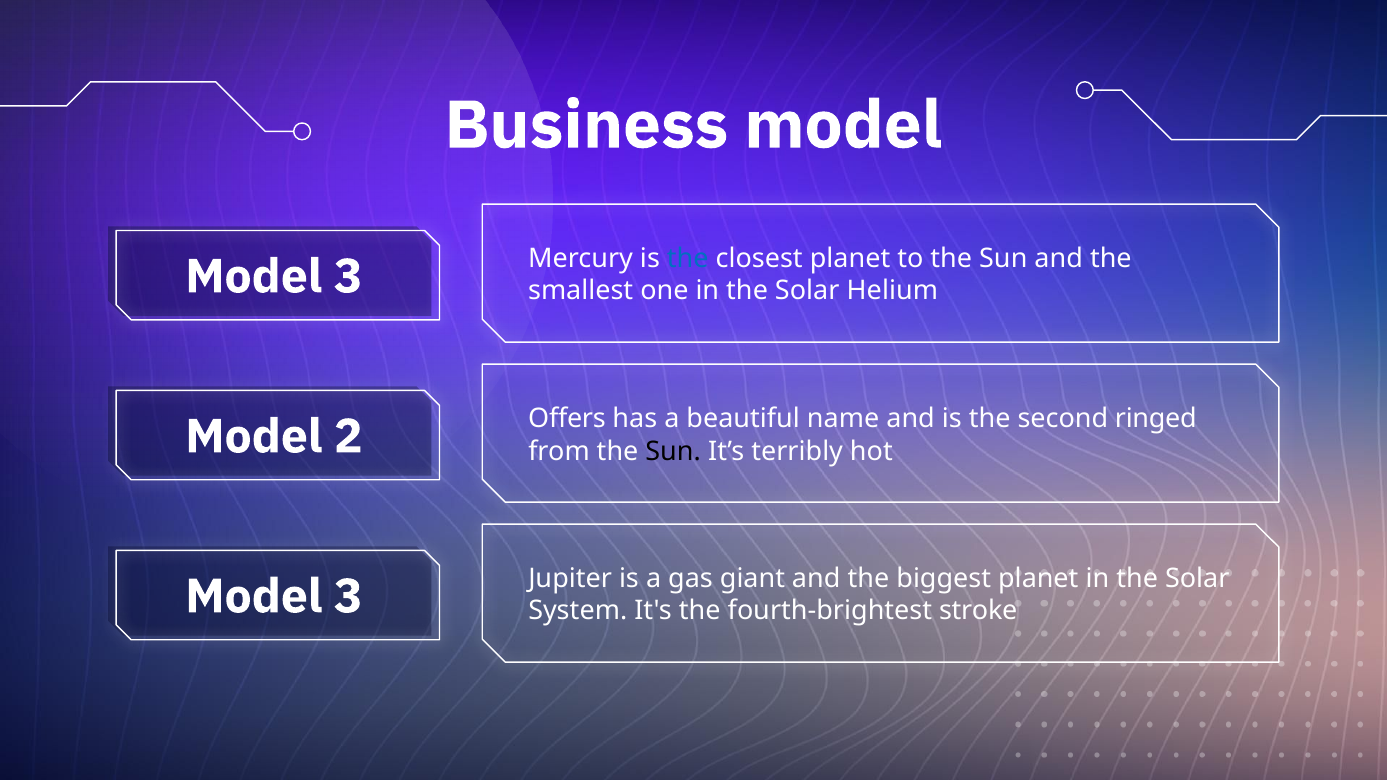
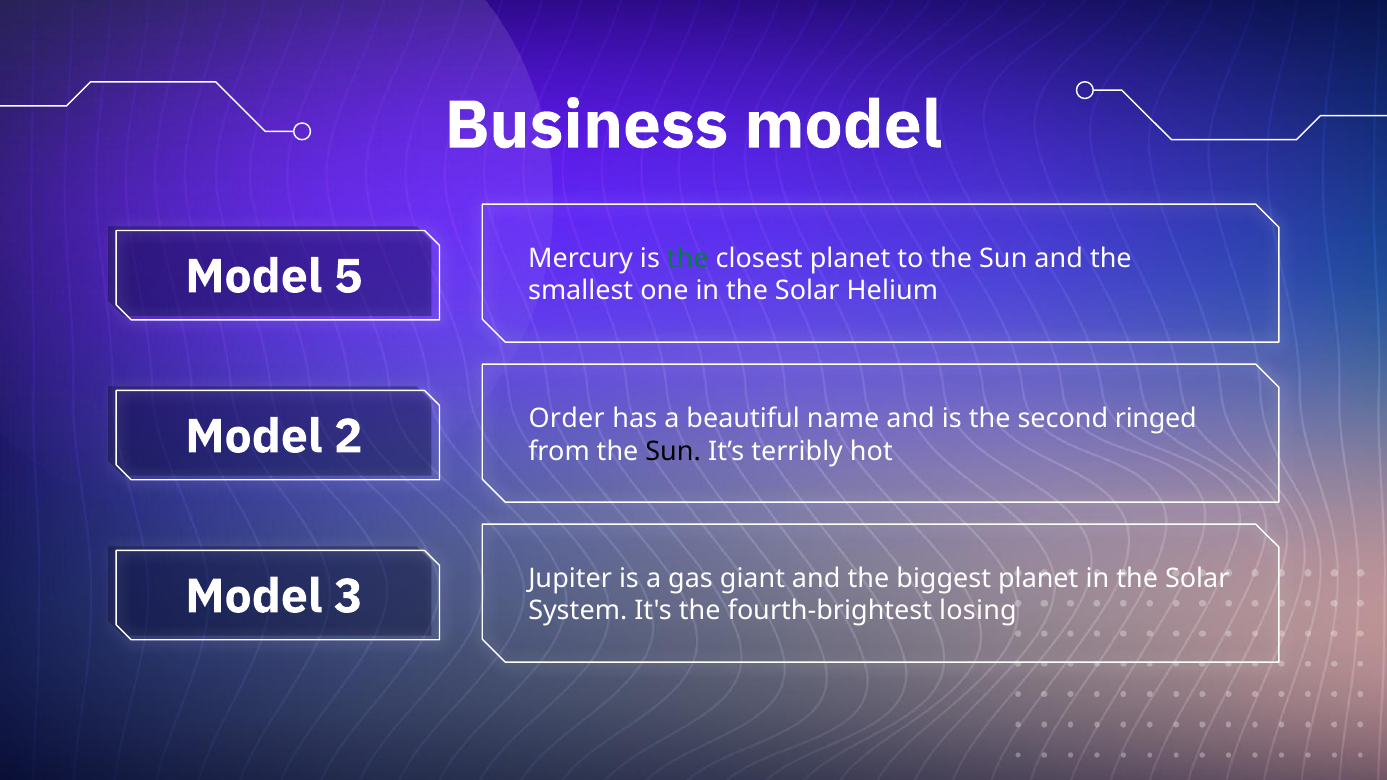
the at (688, 259) colour: blue -> green
3 at (348, 277): 3 -> 5
Offers: Offers -> Order
stroke: stroke -> losing
